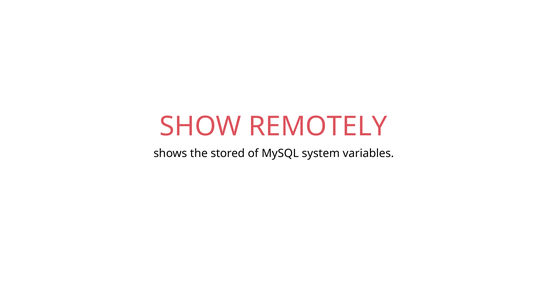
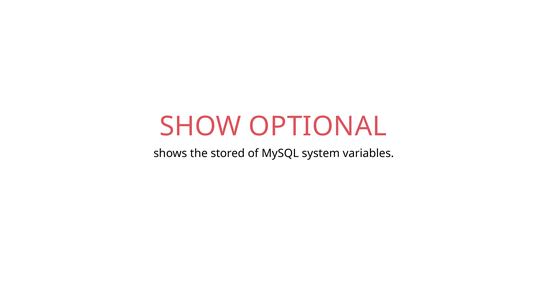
REMOTELY: REMOTELY -> OPTIONAL
